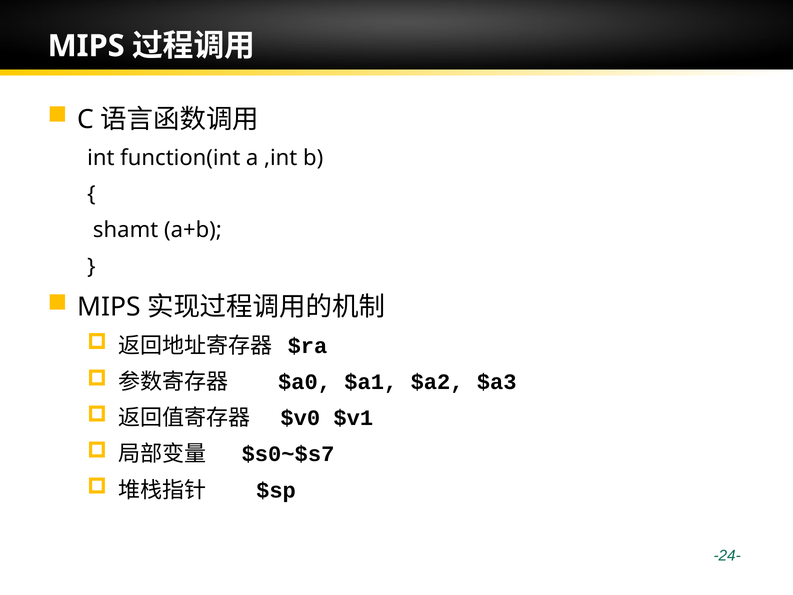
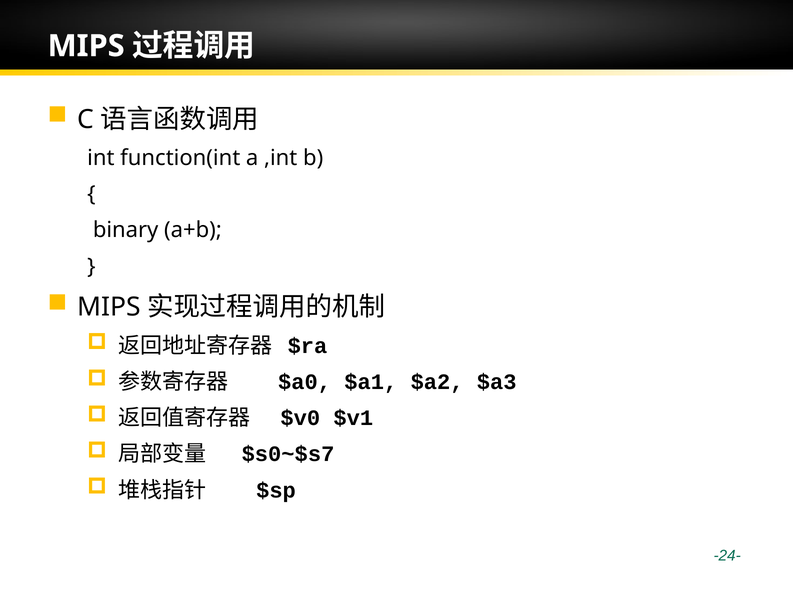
shamt: shamt -> binary
